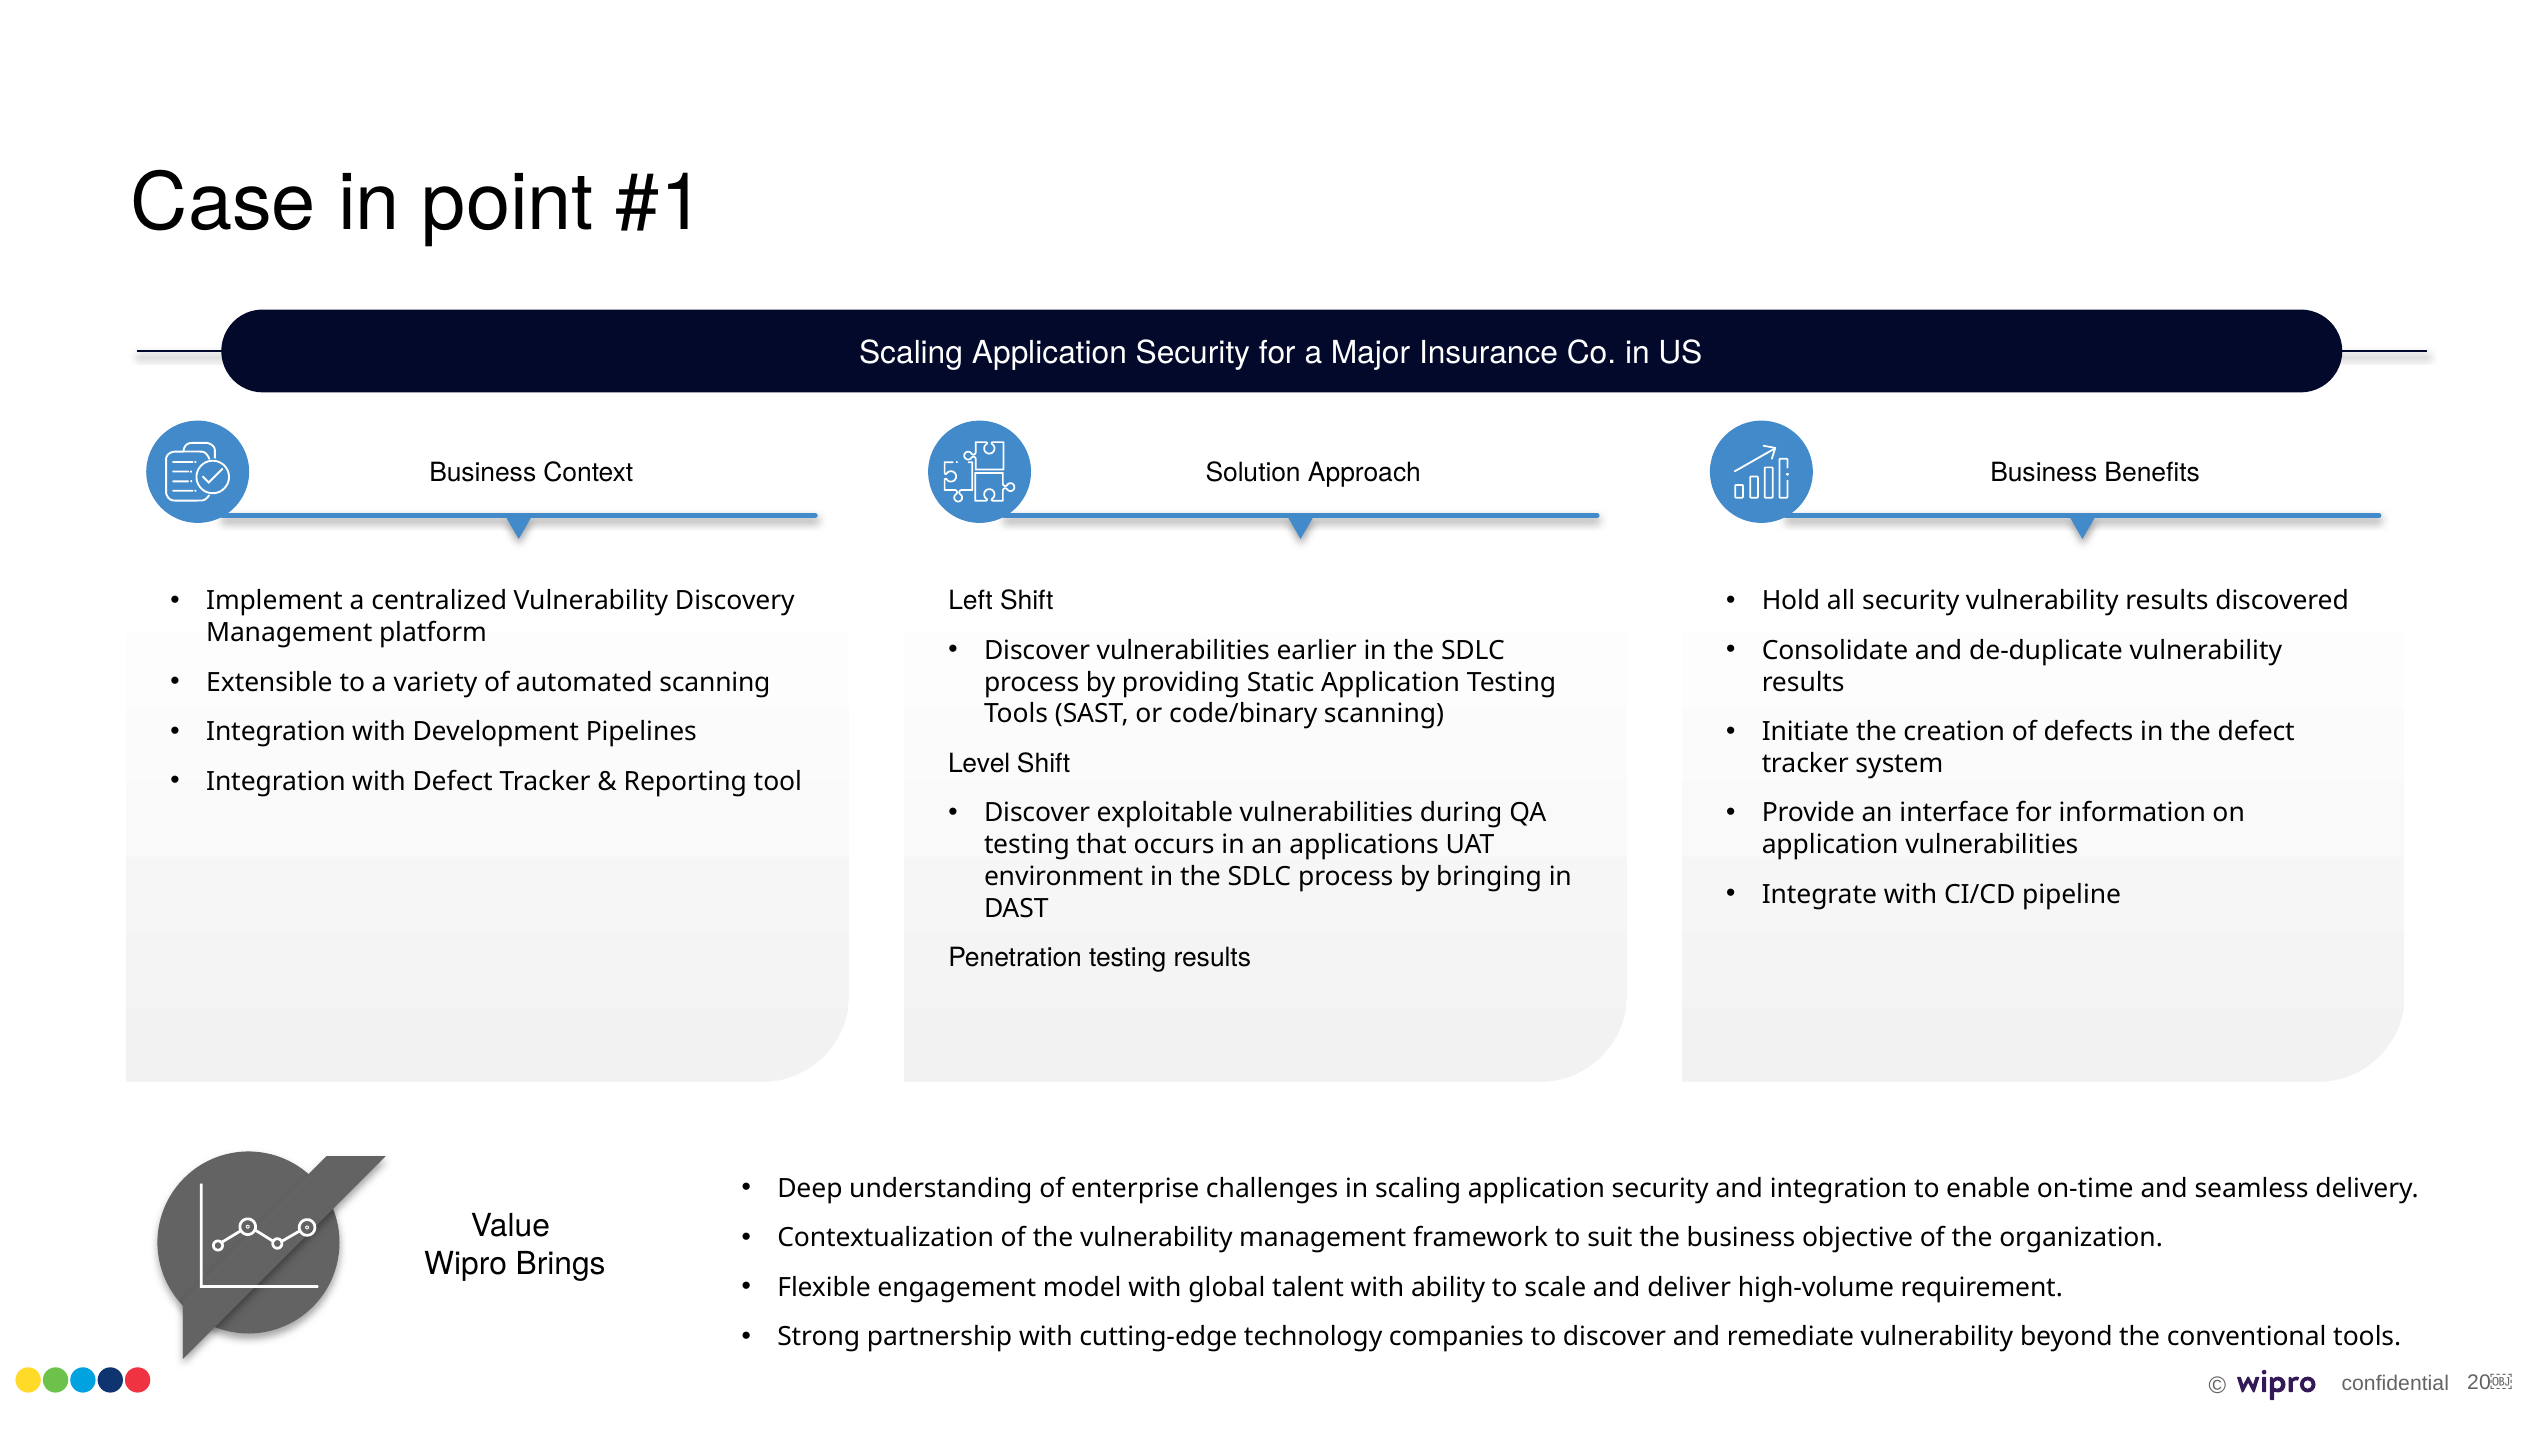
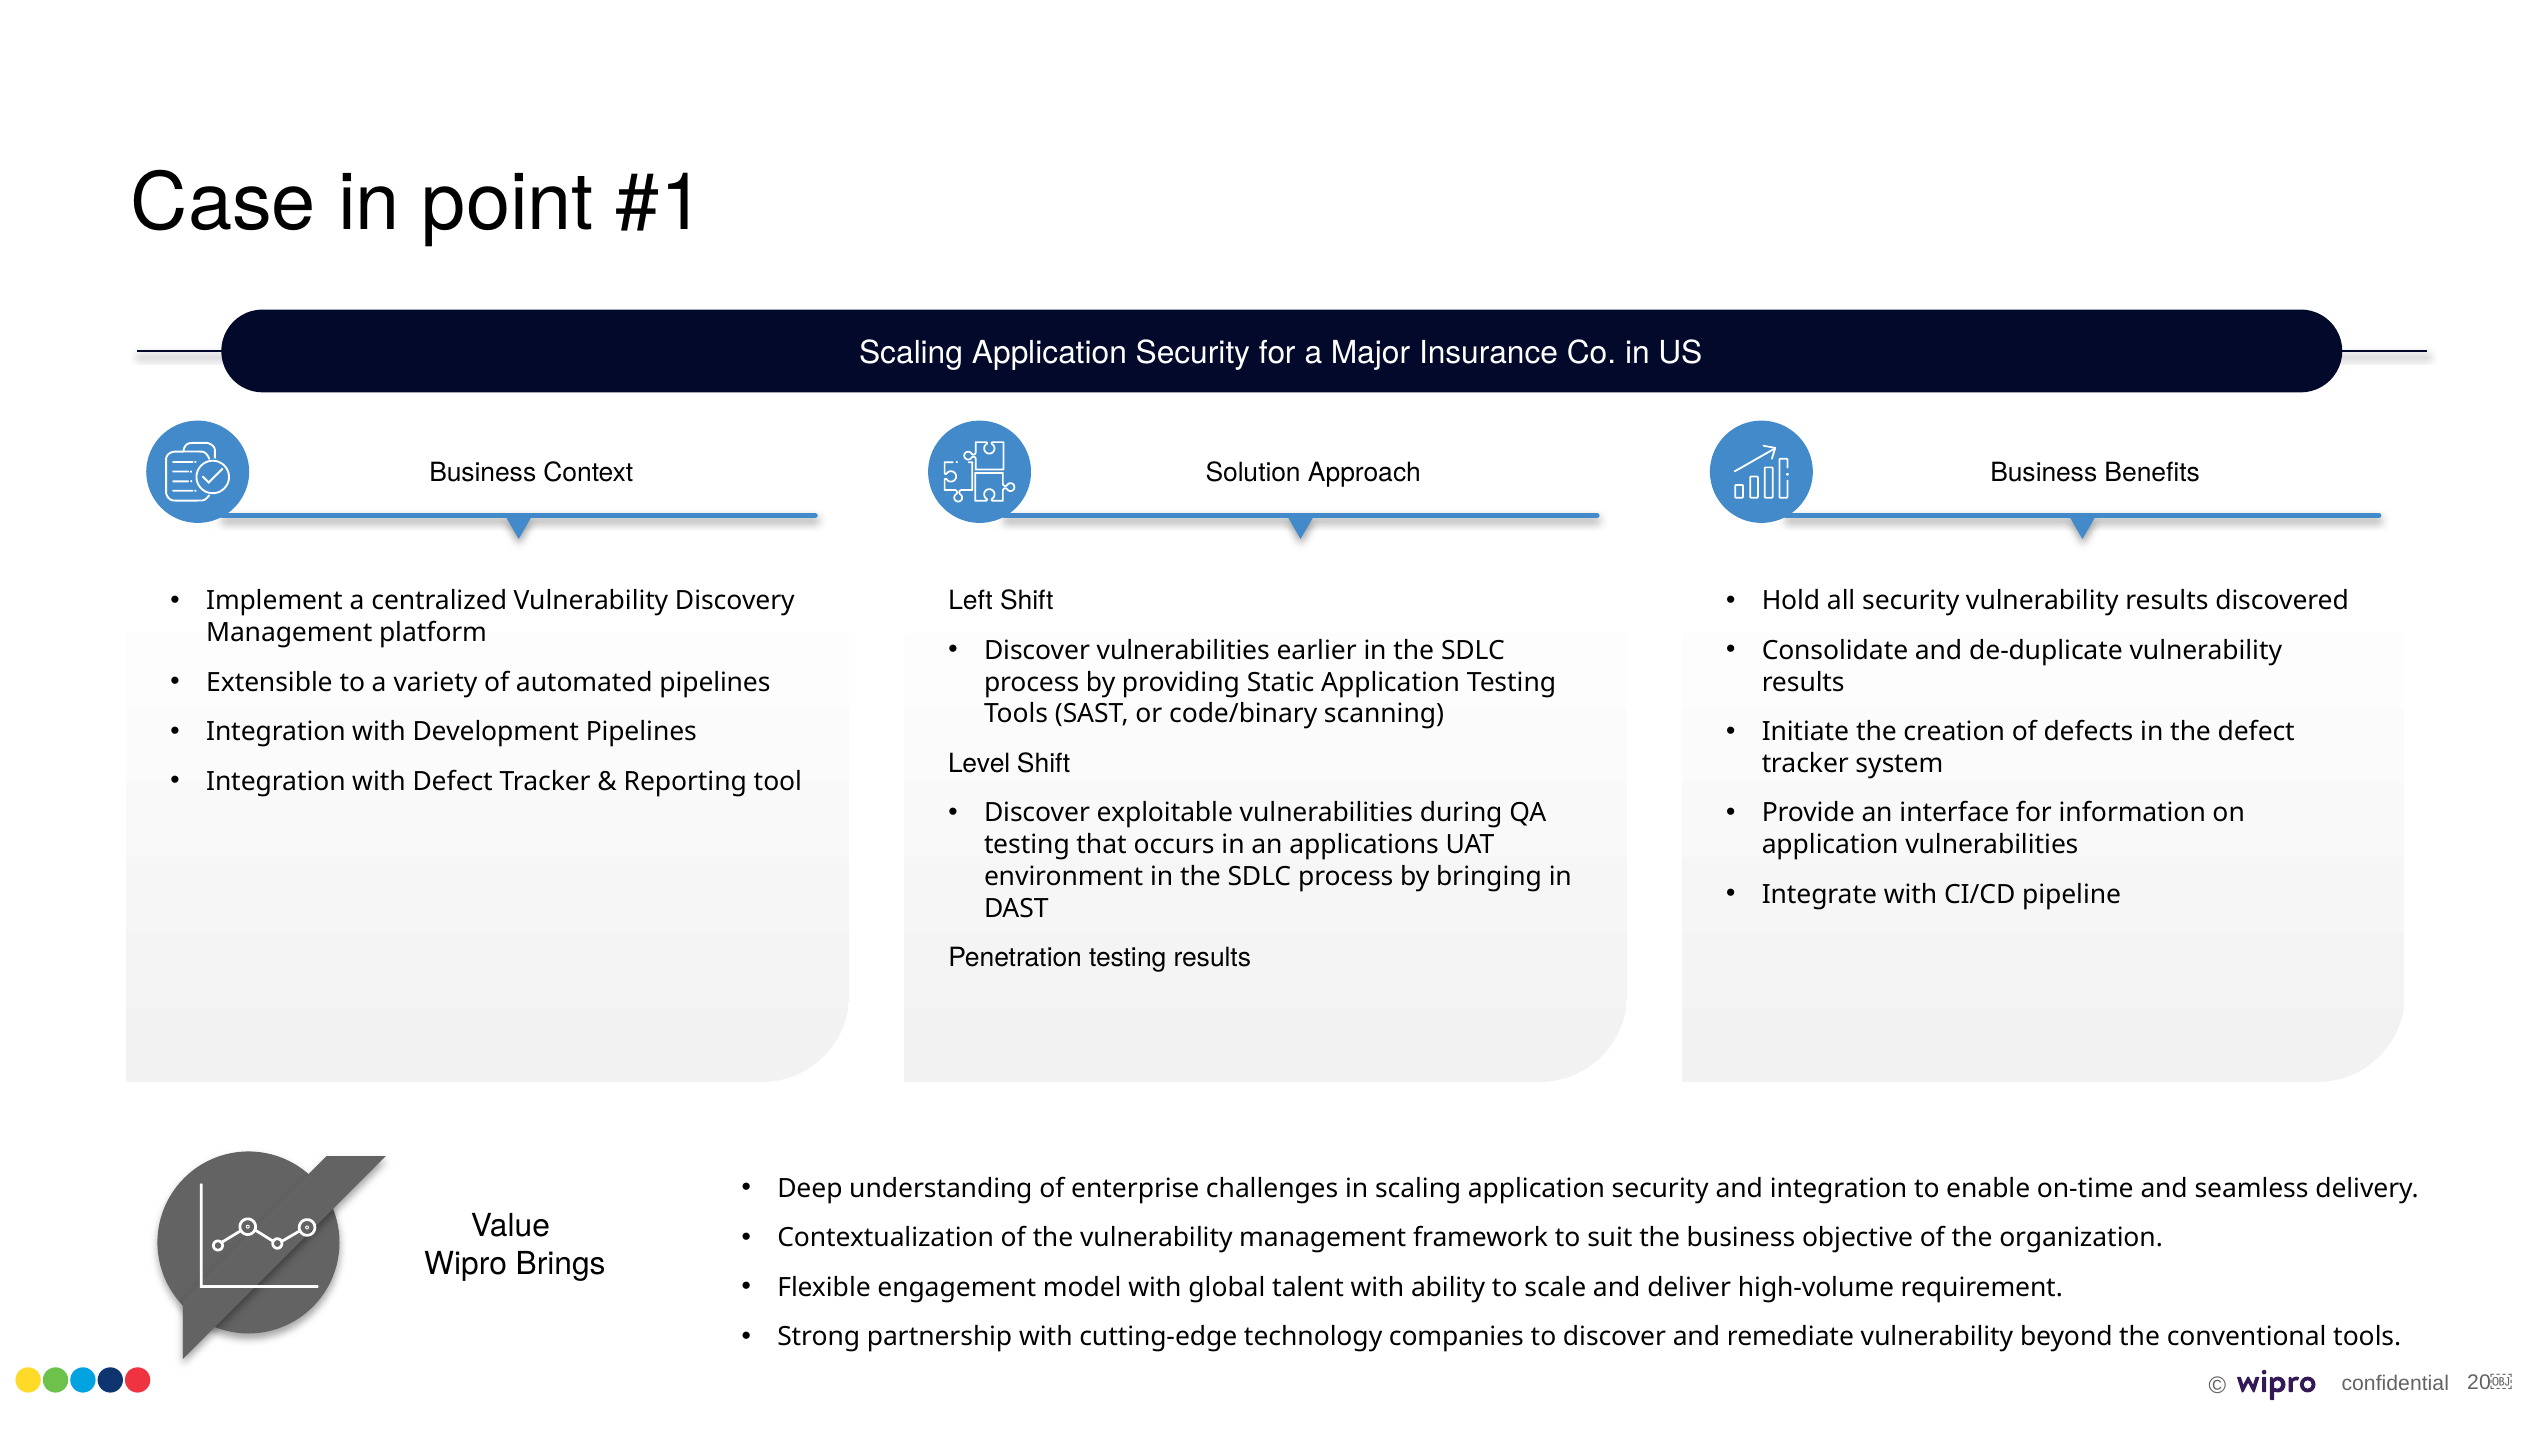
automated scanning: scanning -> pipelines
